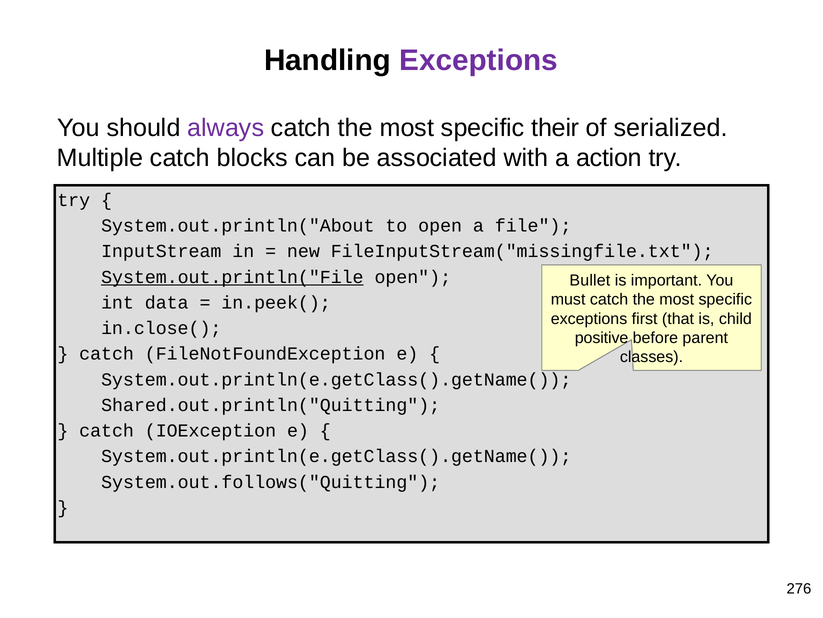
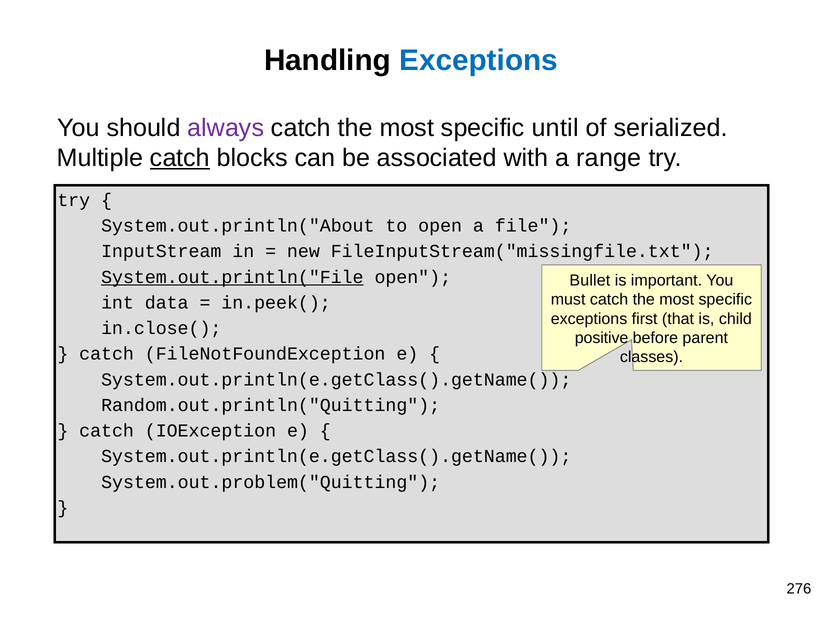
Exceptions at (479, 61) colour: purple -> blue
their: their -> until
catch at (180, 158) underline: none -> present
action: action -> range
Shared.out.println("Quitting: Shared.out.println("Quitting -> Random.out.println("Quitting
System.out.follows("Quitting: System.out.follows("Quitting -> System.out.problem("Quitting
